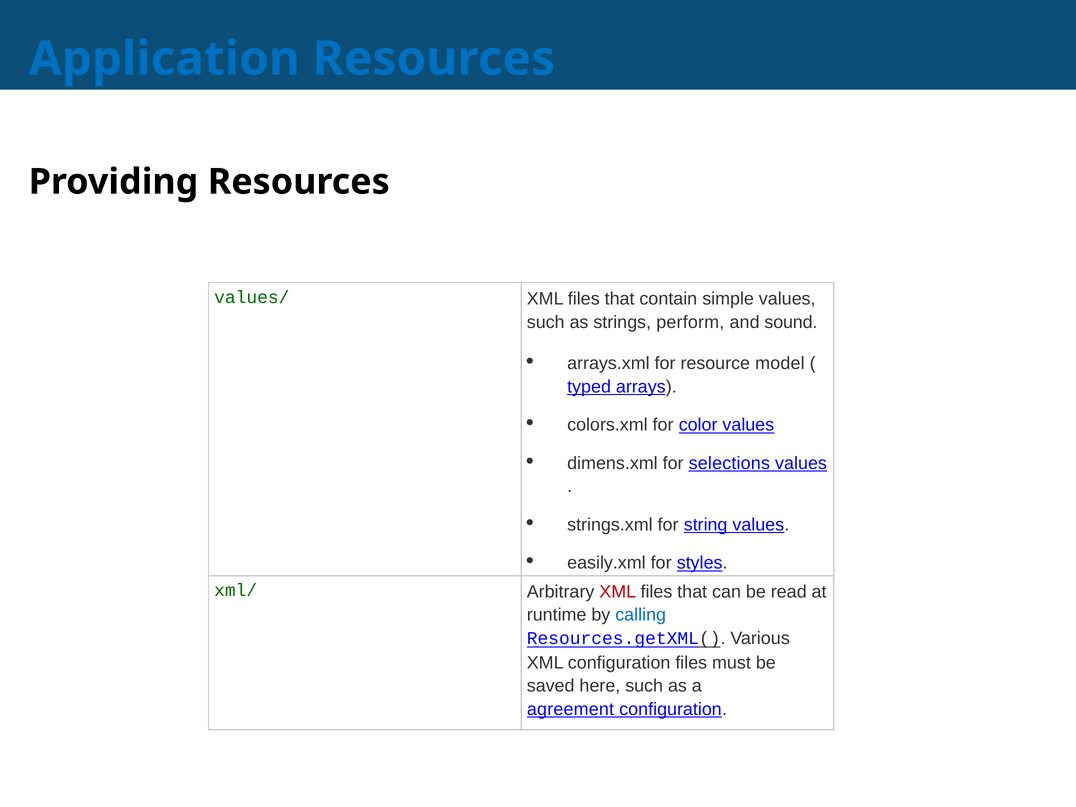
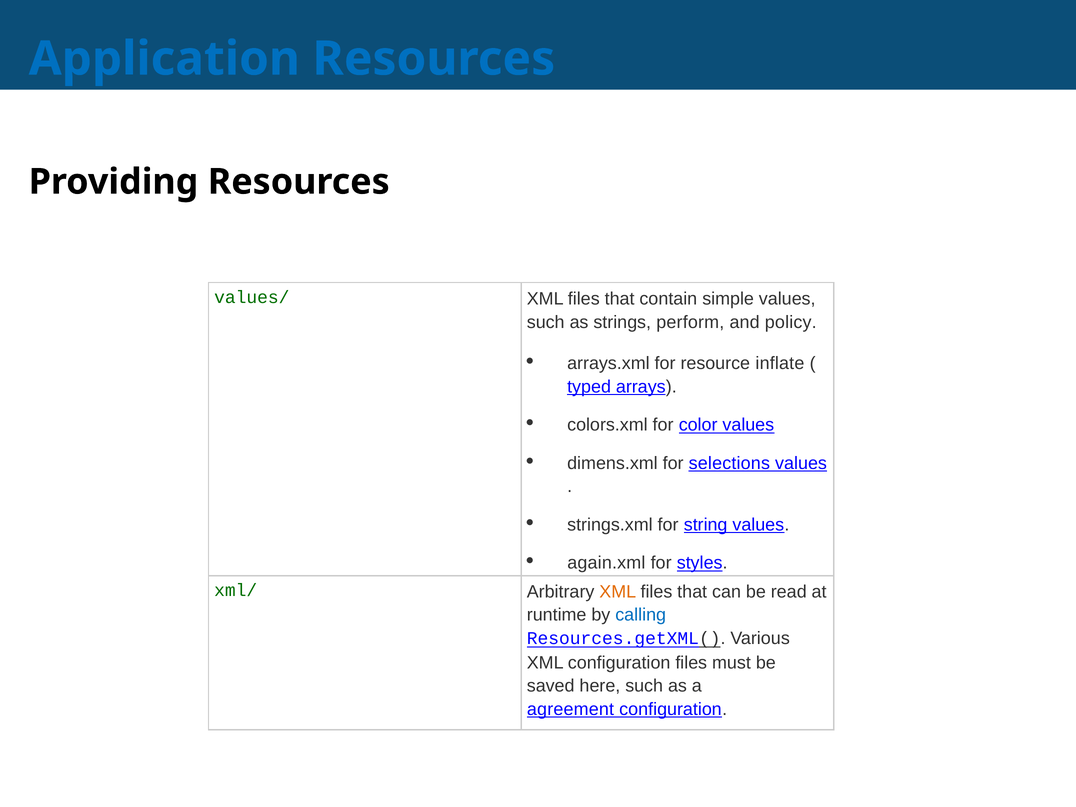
sound: sound -> policy
model: model -> inflate
easily.xml: easily.xml -> again.xml
XML at (618, 592) colour: red -> orange
